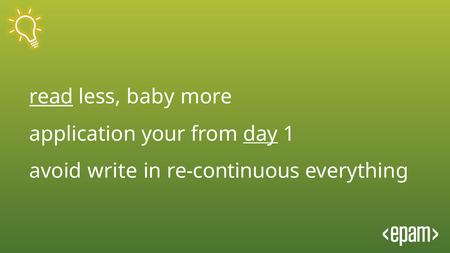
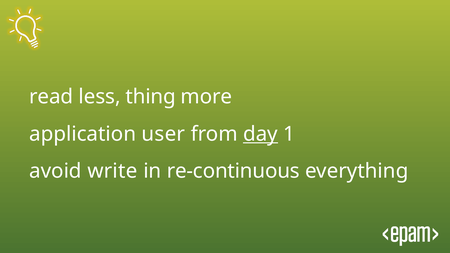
read underline: present -> none
baby: baby -> thing
your: your -> user
